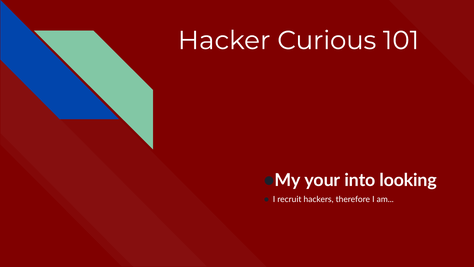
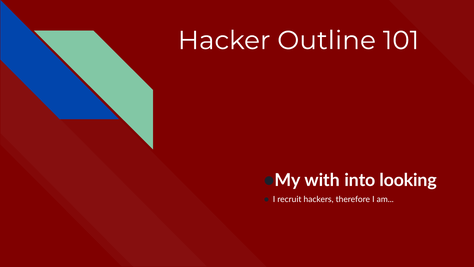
Curious: Curious -> Outline
your: your -> with
